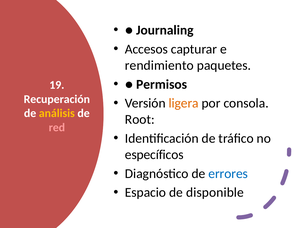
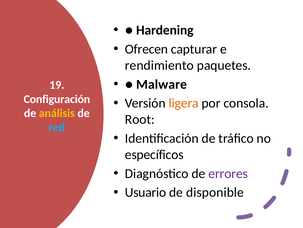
Journaling: Journaling -> Hardening
Accesos: Accesos -> Ofrecen
Permisos: Permisos -> Malware
Recuperación: Recuperación -> Configuración
red colour: pink -> light blue
errores colour: blue -> purple
Espacio: Espacio -> Usuario
